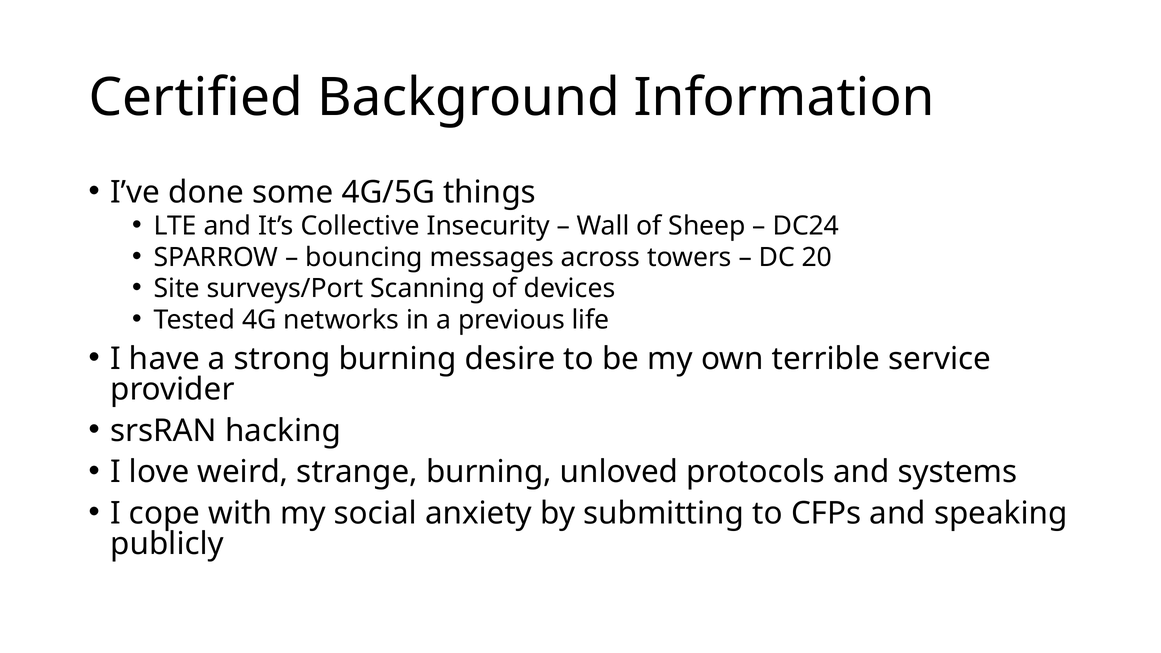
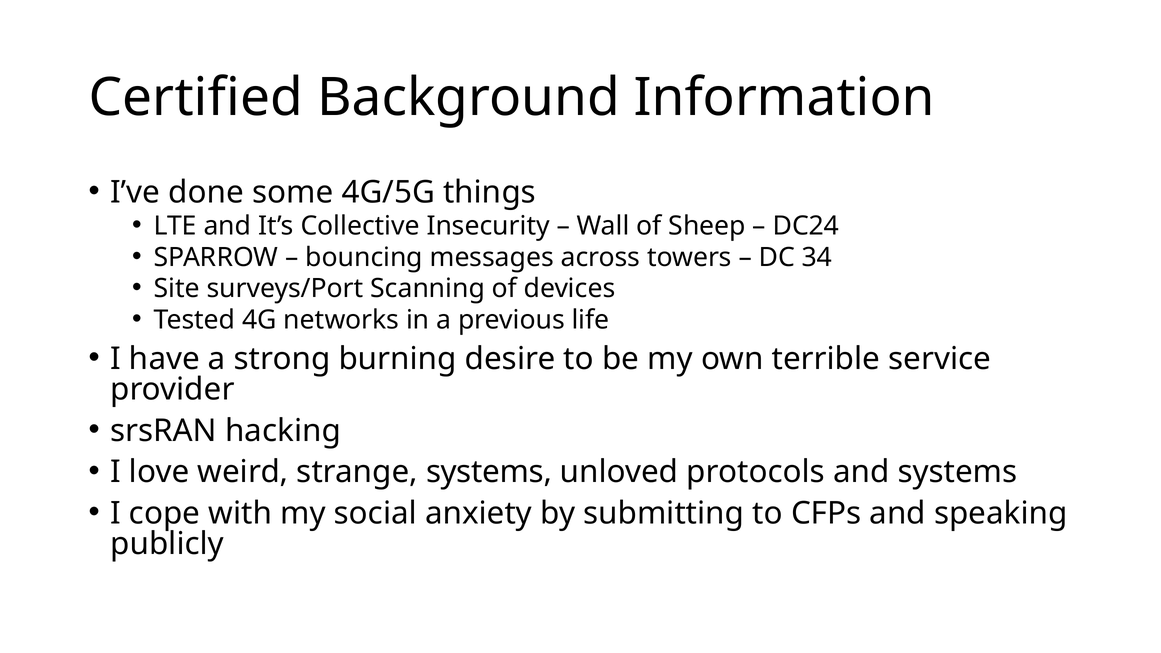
20: 20 -> 34
strange burning: burning -> systems
